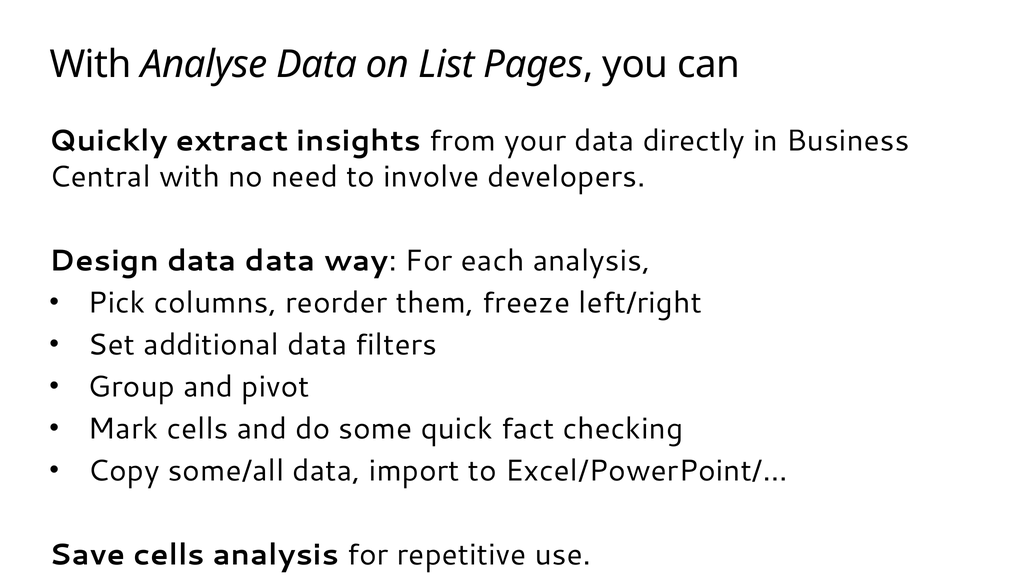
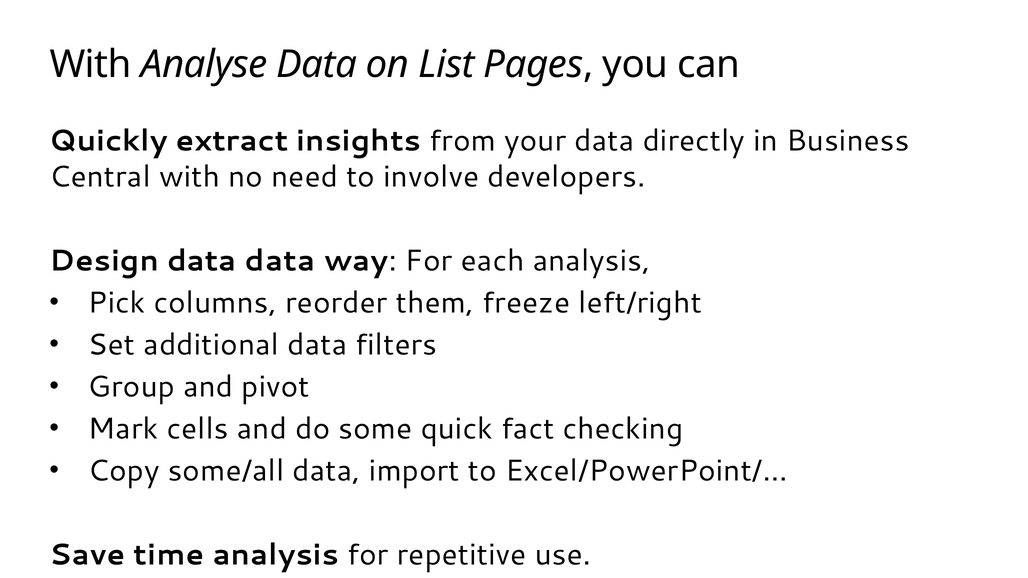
Save cells: cells -> time
